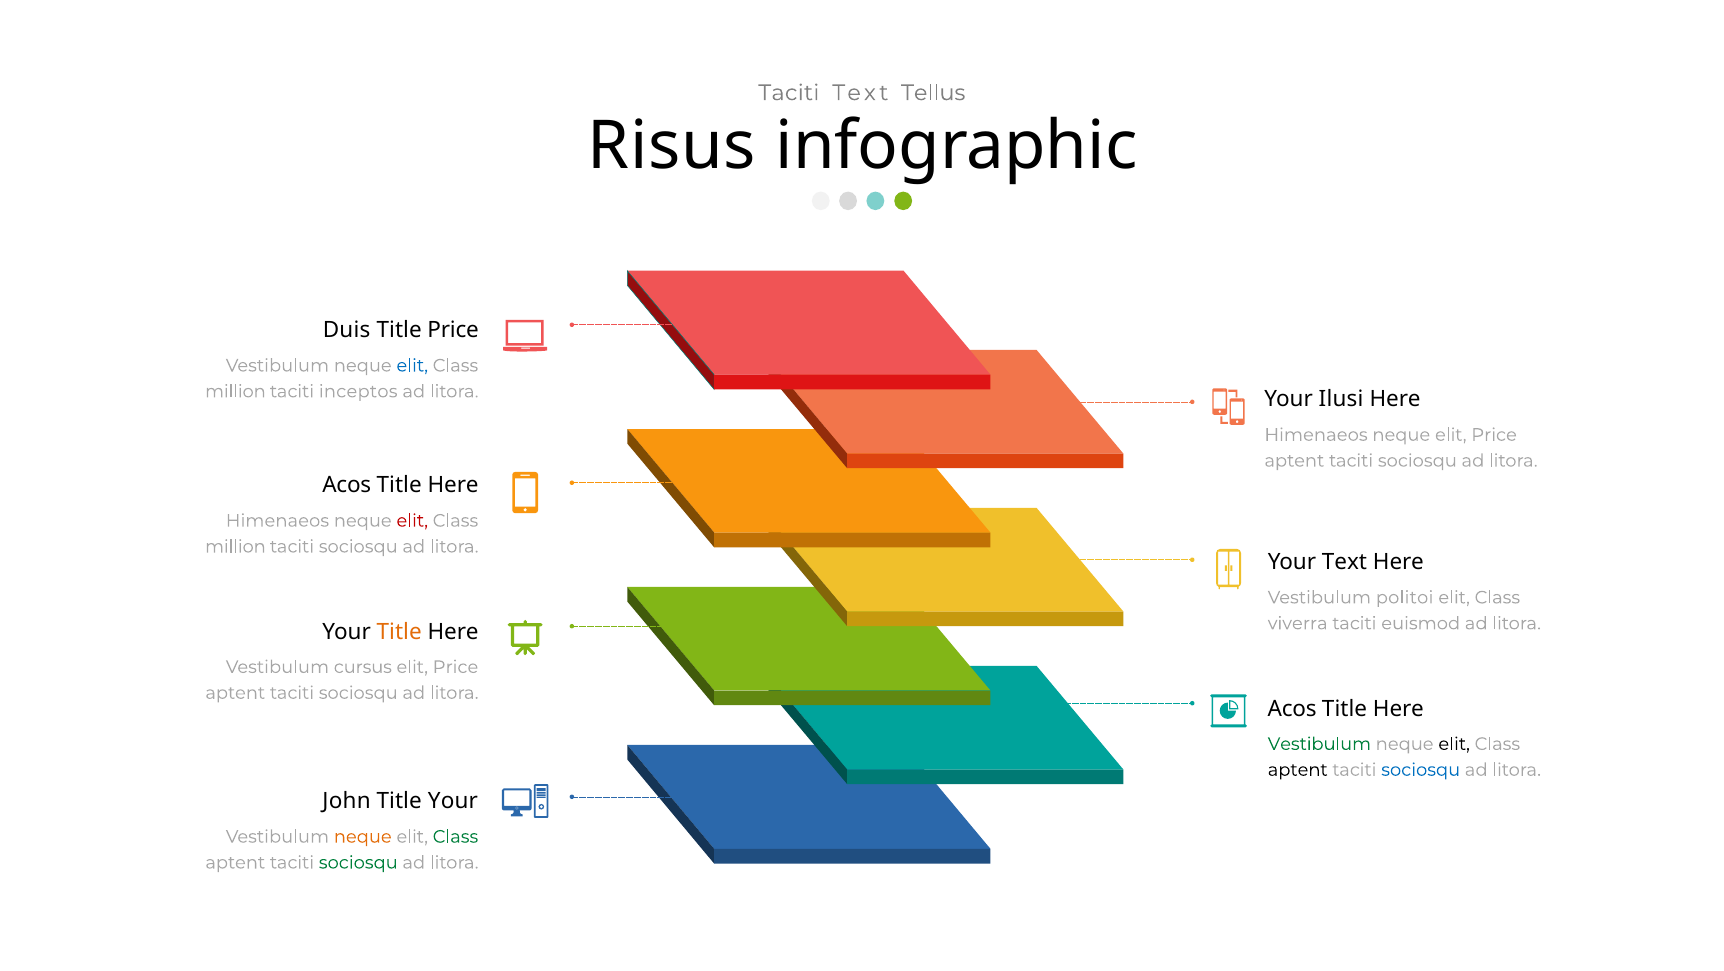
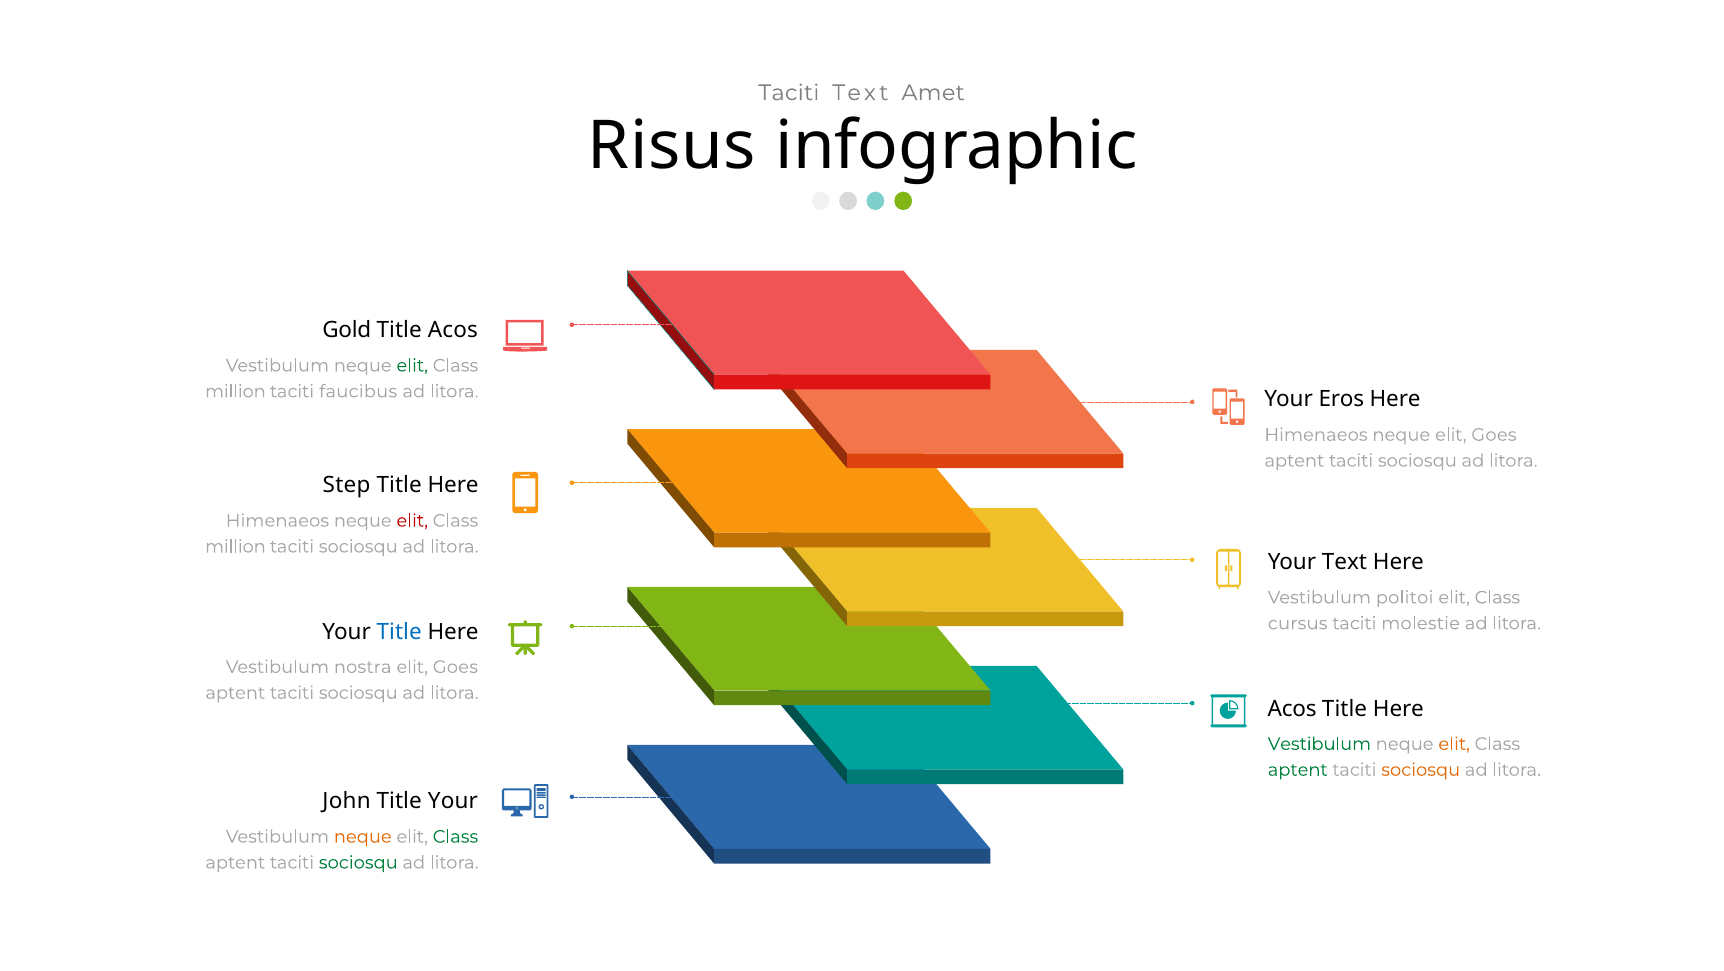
Tellus: Tellus -> Amet
Duis: Duis -> Gold
Title Price: Price -> Acos
elit at (412, 366) colour: blue -> green
inceptos: inceptos -> faucibus
Ilusi: Ilusi -> Eros
neque elit Price: Price -> Goes
Acos at (347, 485): Acos -> Step
viverra: viverra -> cursus
euismod: euismod -> molestie
Title at (399, 632) colour: orange -> blue
cursus: cursus -> nostra
Price at (455, 667): Price -> Goes
elit at (1454, 744) colour: black -> orange
aptent at (1298, 770) colour: black -> green
sociosqu at (1421, 770) colour: blue -> orange
